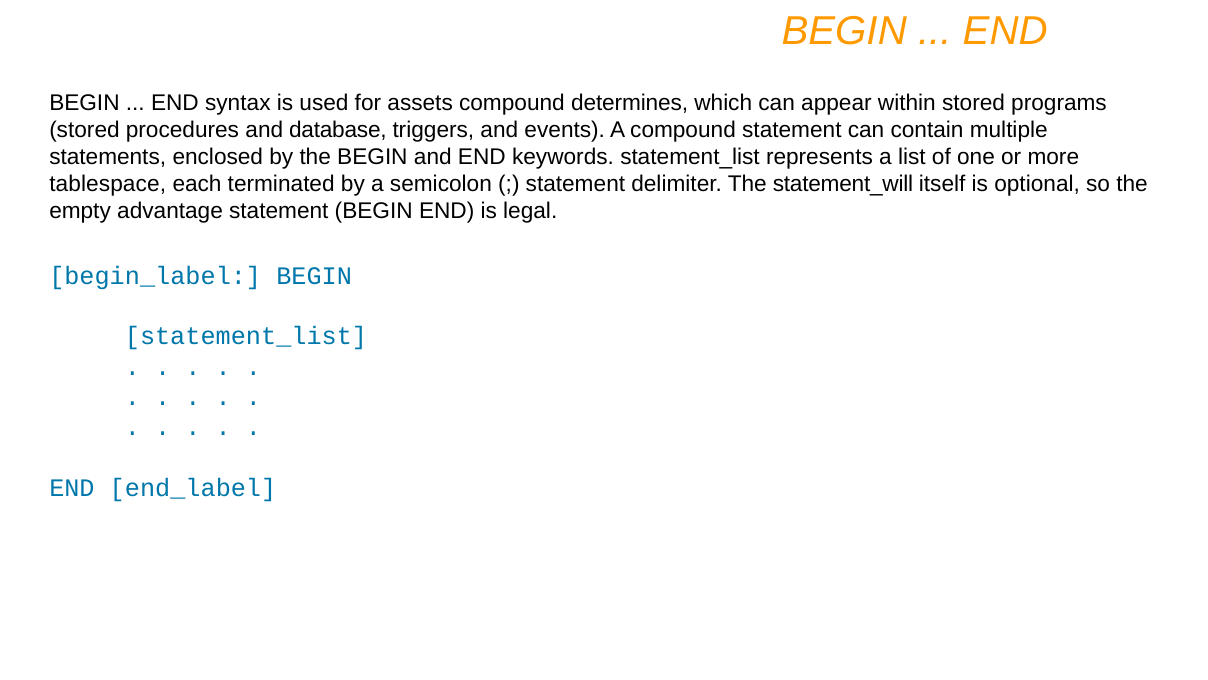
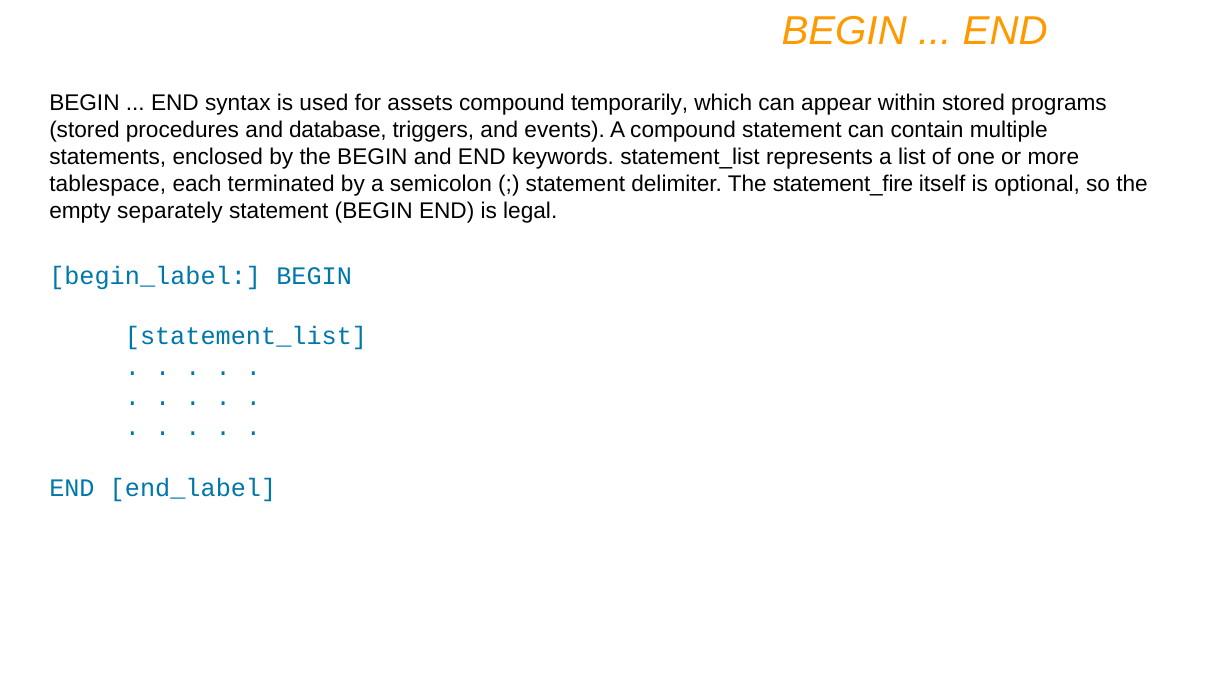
determines: determines -> temporarily
statement_will: statement_will -> statement_fire
advantage: advantage -> separately
